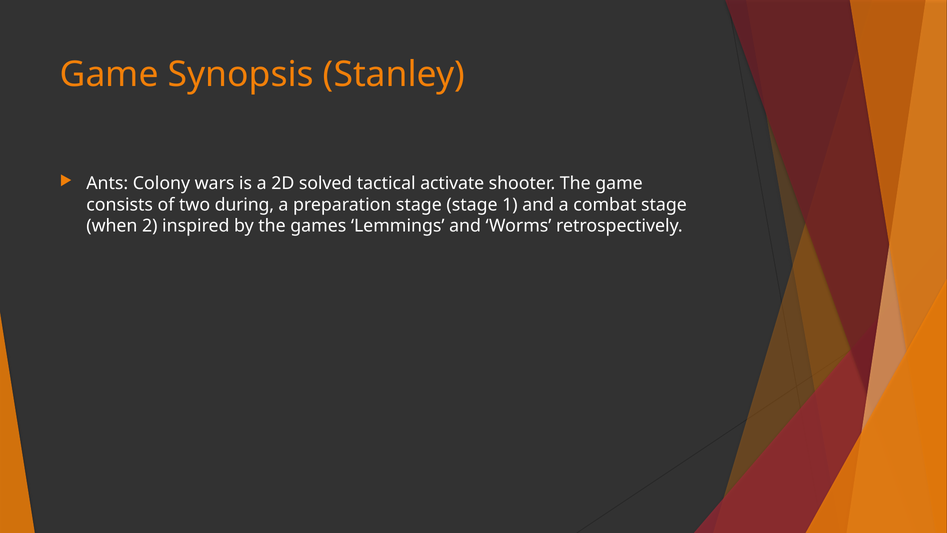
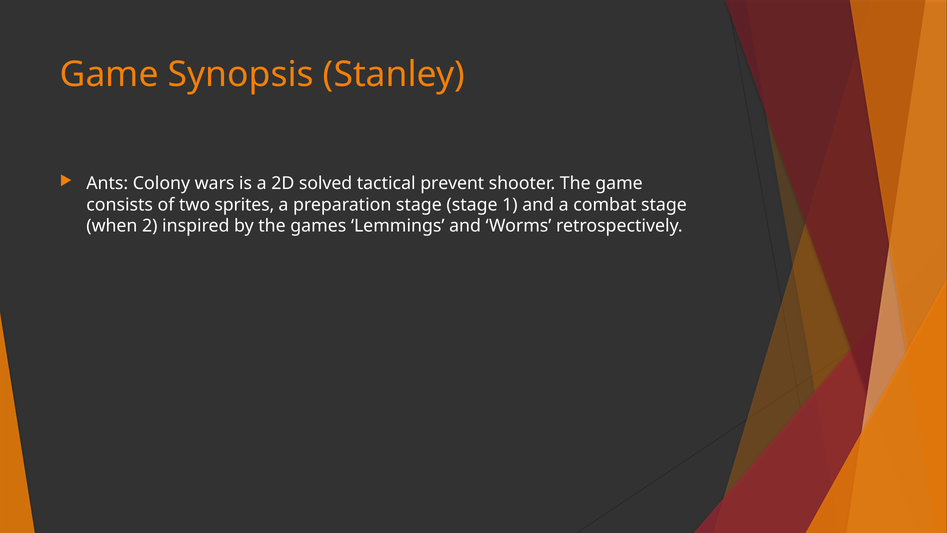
activate: activate -> prevent
during: during -> sprites
